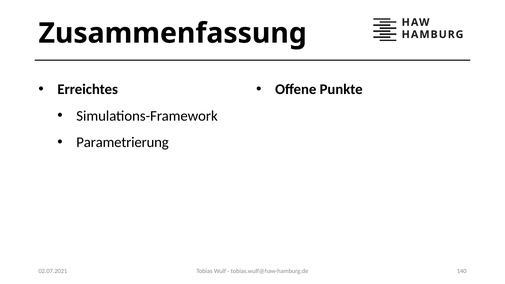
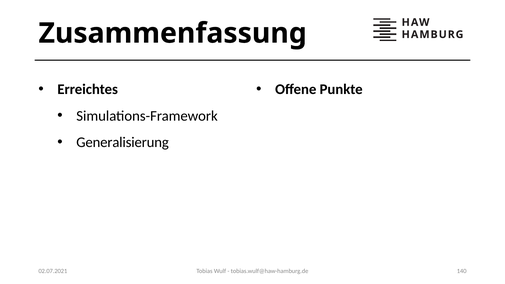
Parametrierung: Parametrierung -> Generalisierung
